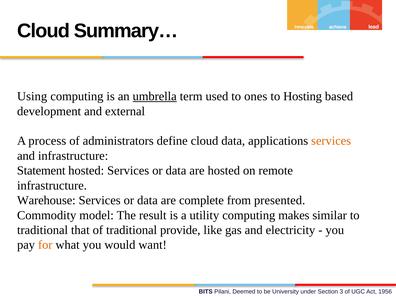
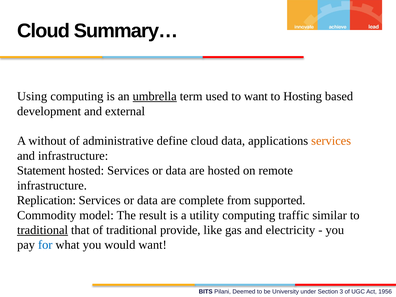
to ones: ones -> want
process: process -> without
administrators: administrators -> administrative
Warehouse: Warehouse -> Replication
presented: presented -> supported
makes: makes -> traffic
traditional at (43, 230) underline: none -> present
for colour: orange -> blue
